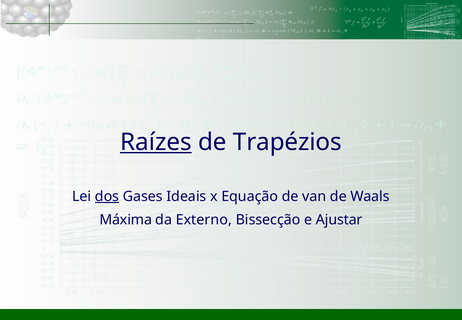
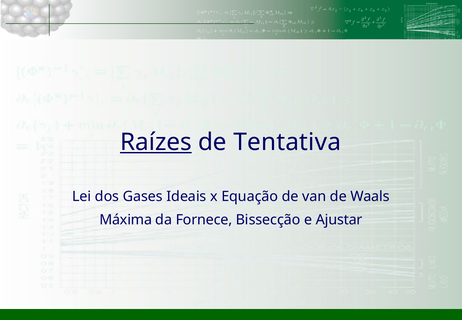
Trapézios: Trapézios -> Tentativa
dos underline: present -> none
Externo: Externo -> Fornece
